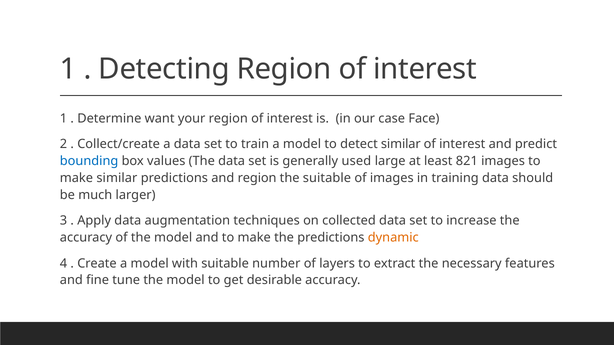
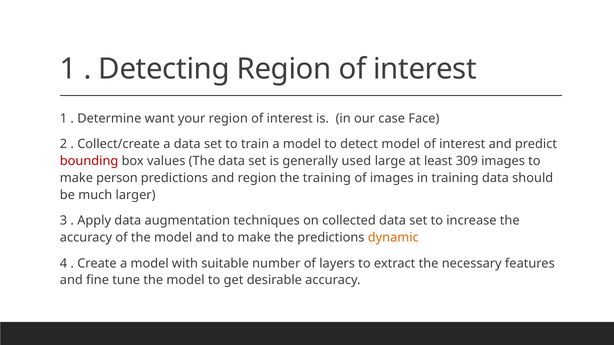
detect similar: similar -> model
bounding colour: blue -> red
821: 821 -> 309
make similar: similar -> person
the suitable: suitable -> training
